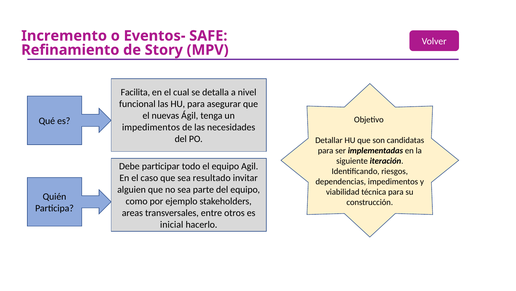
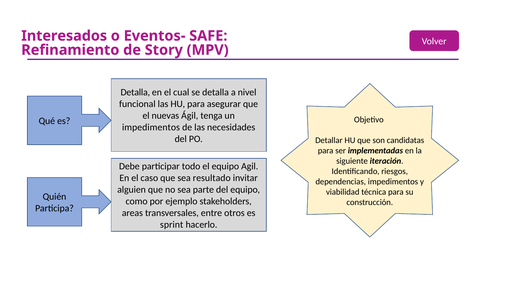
Incremento: Incremento -> Interesados
Facilita at (135, 92): Facilita -> Detalla
inicial: inicial -> sprint
